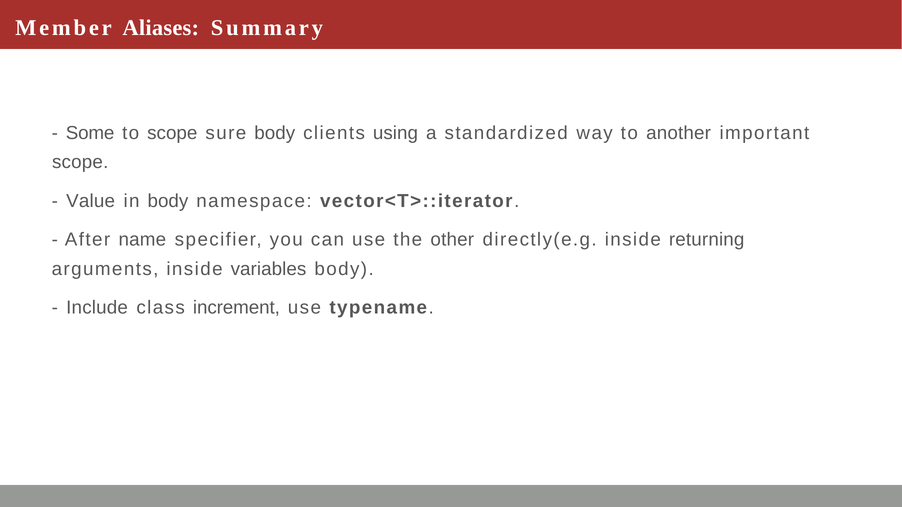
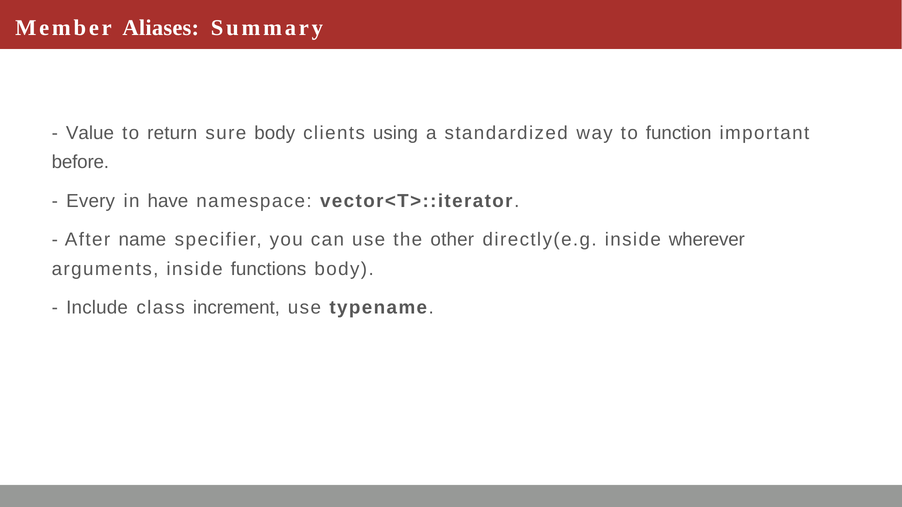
Some: Some -> Value
to scope: scope -> return
another: another -> function
scope at (80, 162): scope -> before
Value: Value -> Every
in body: body -> have
returning: returning -> wherever
variables: variables -> functions
